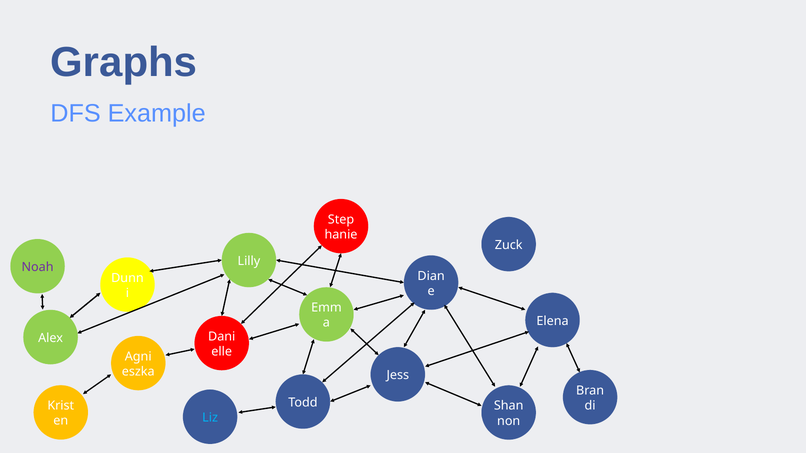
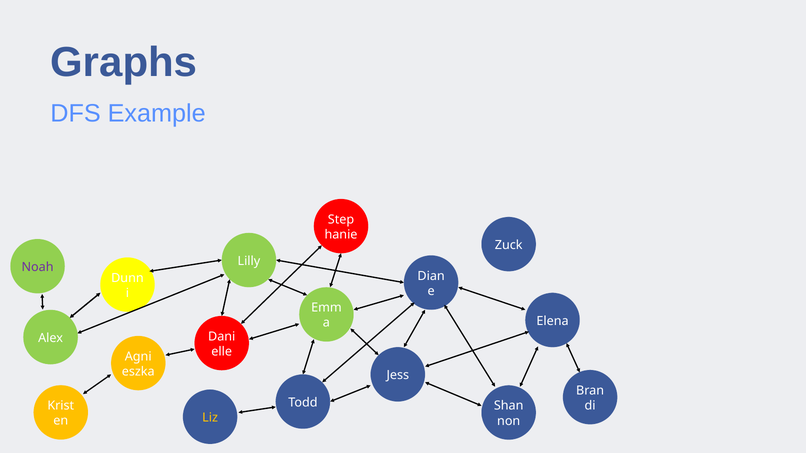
Liz colour: light blue -> yellow
